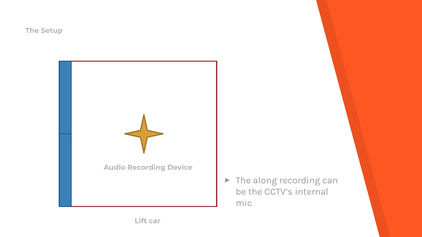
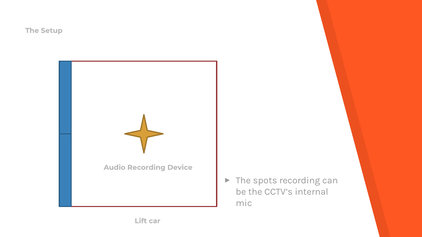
along: along -> spots
